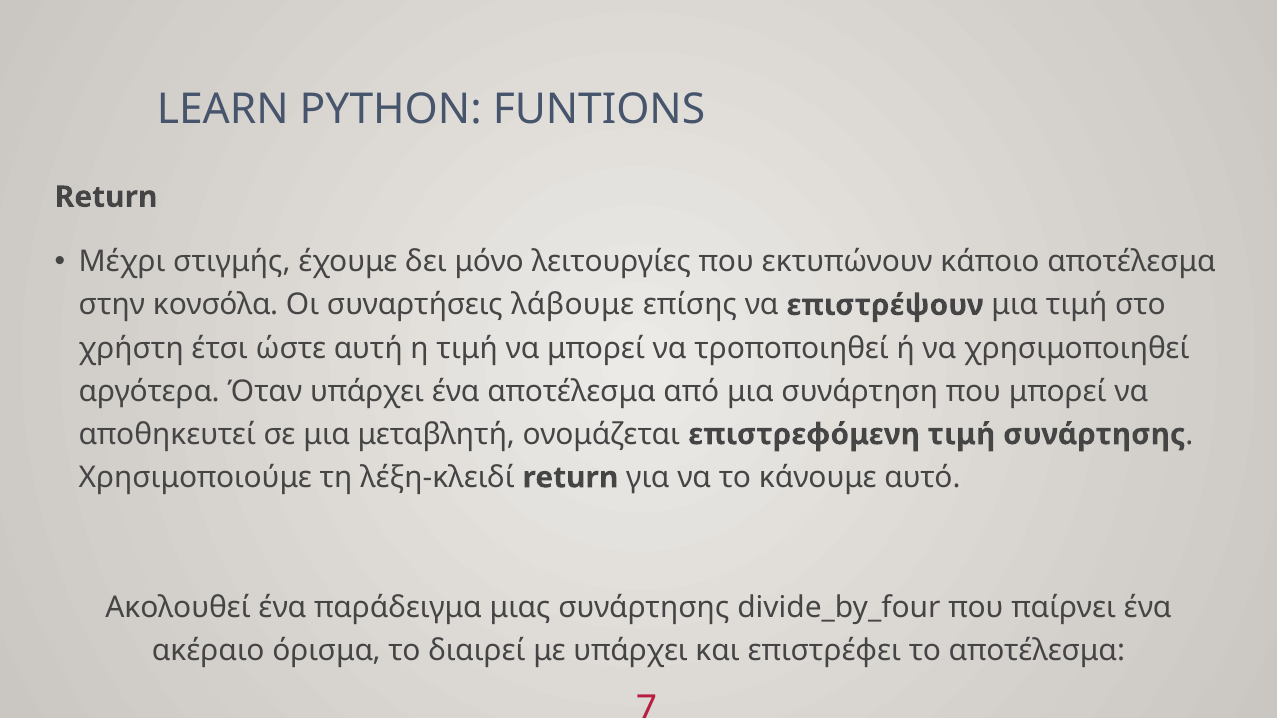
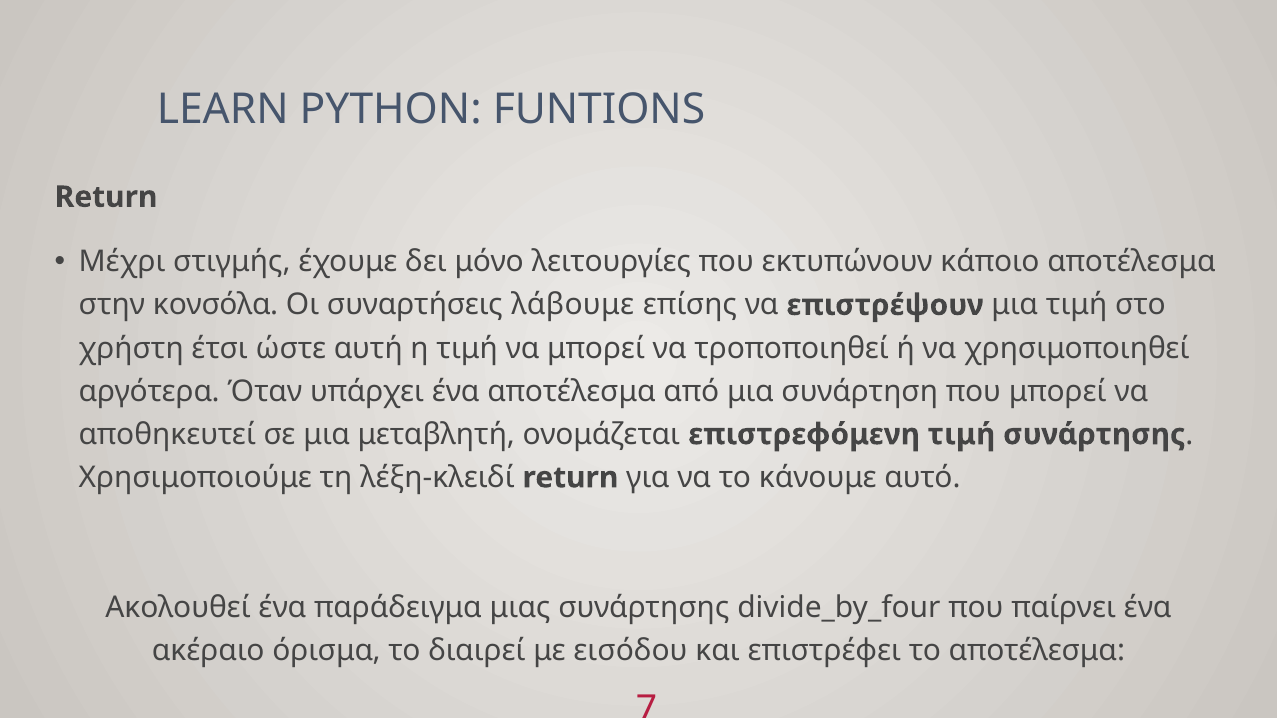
με υπάρχει: υπάρχει -> εισόδου
